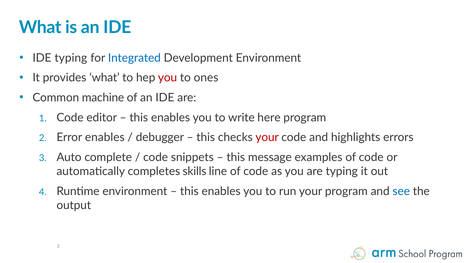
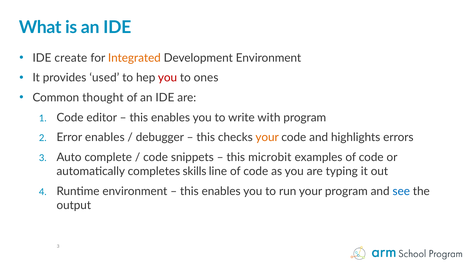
IDE typing: typing -> create
Integrated colour: blue -> orange
provides what: what -> used
machine: machine -> thought
here: here -> with
your at (267, 137) colour: red -> orange
message: message -> microbit
